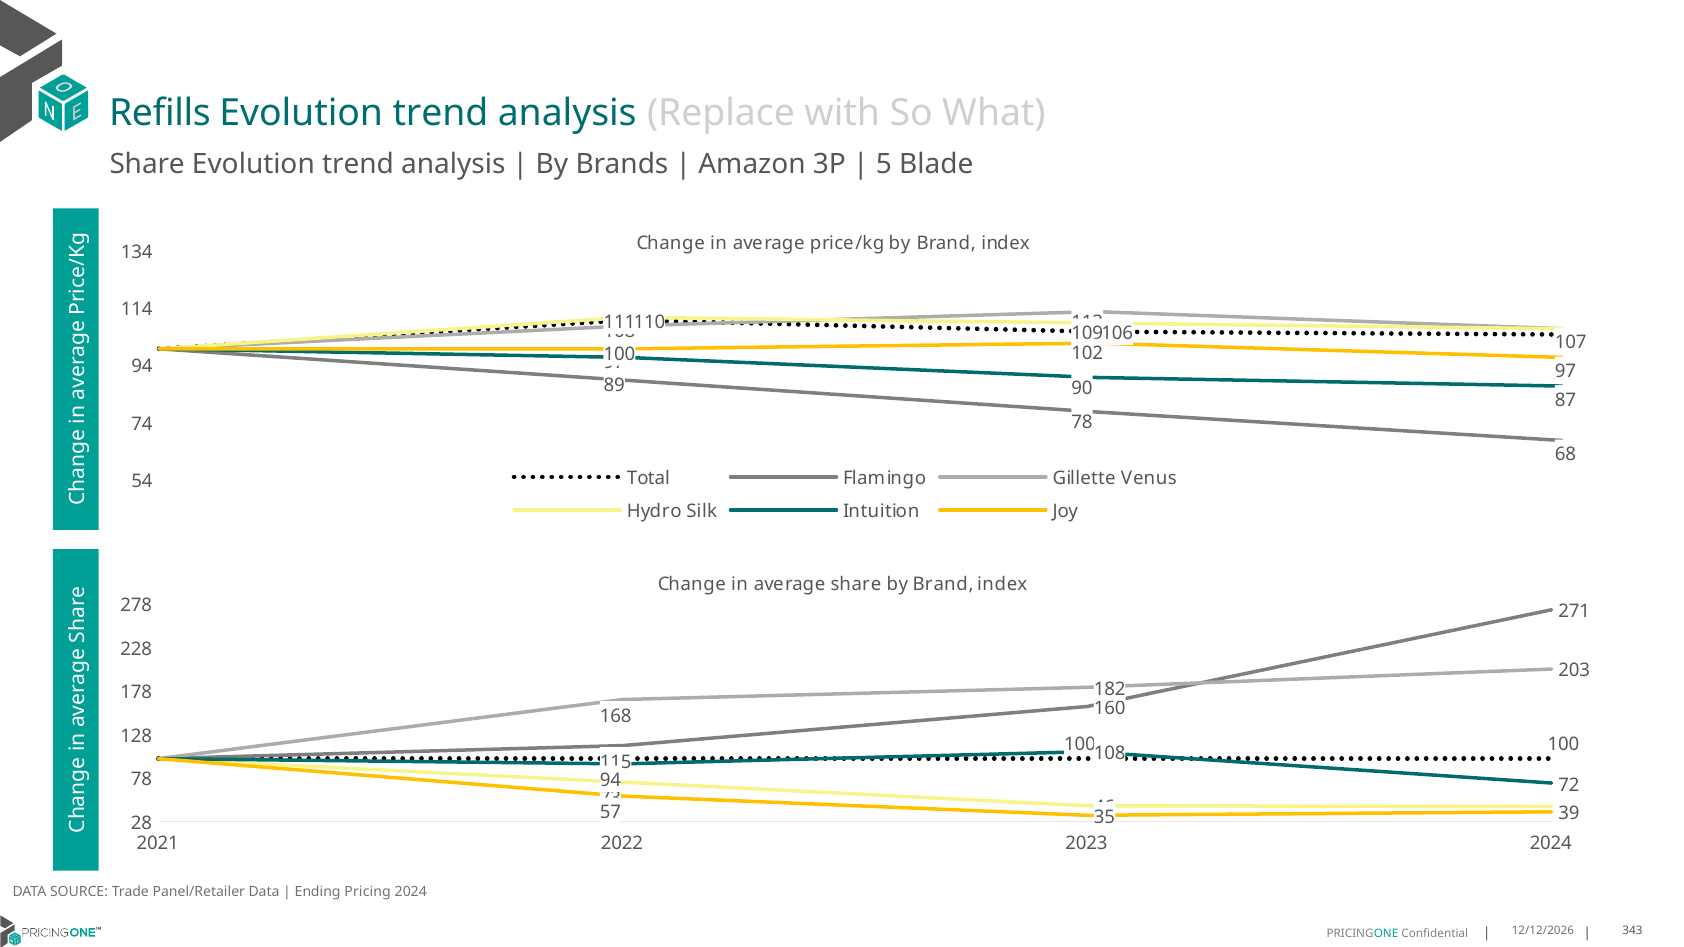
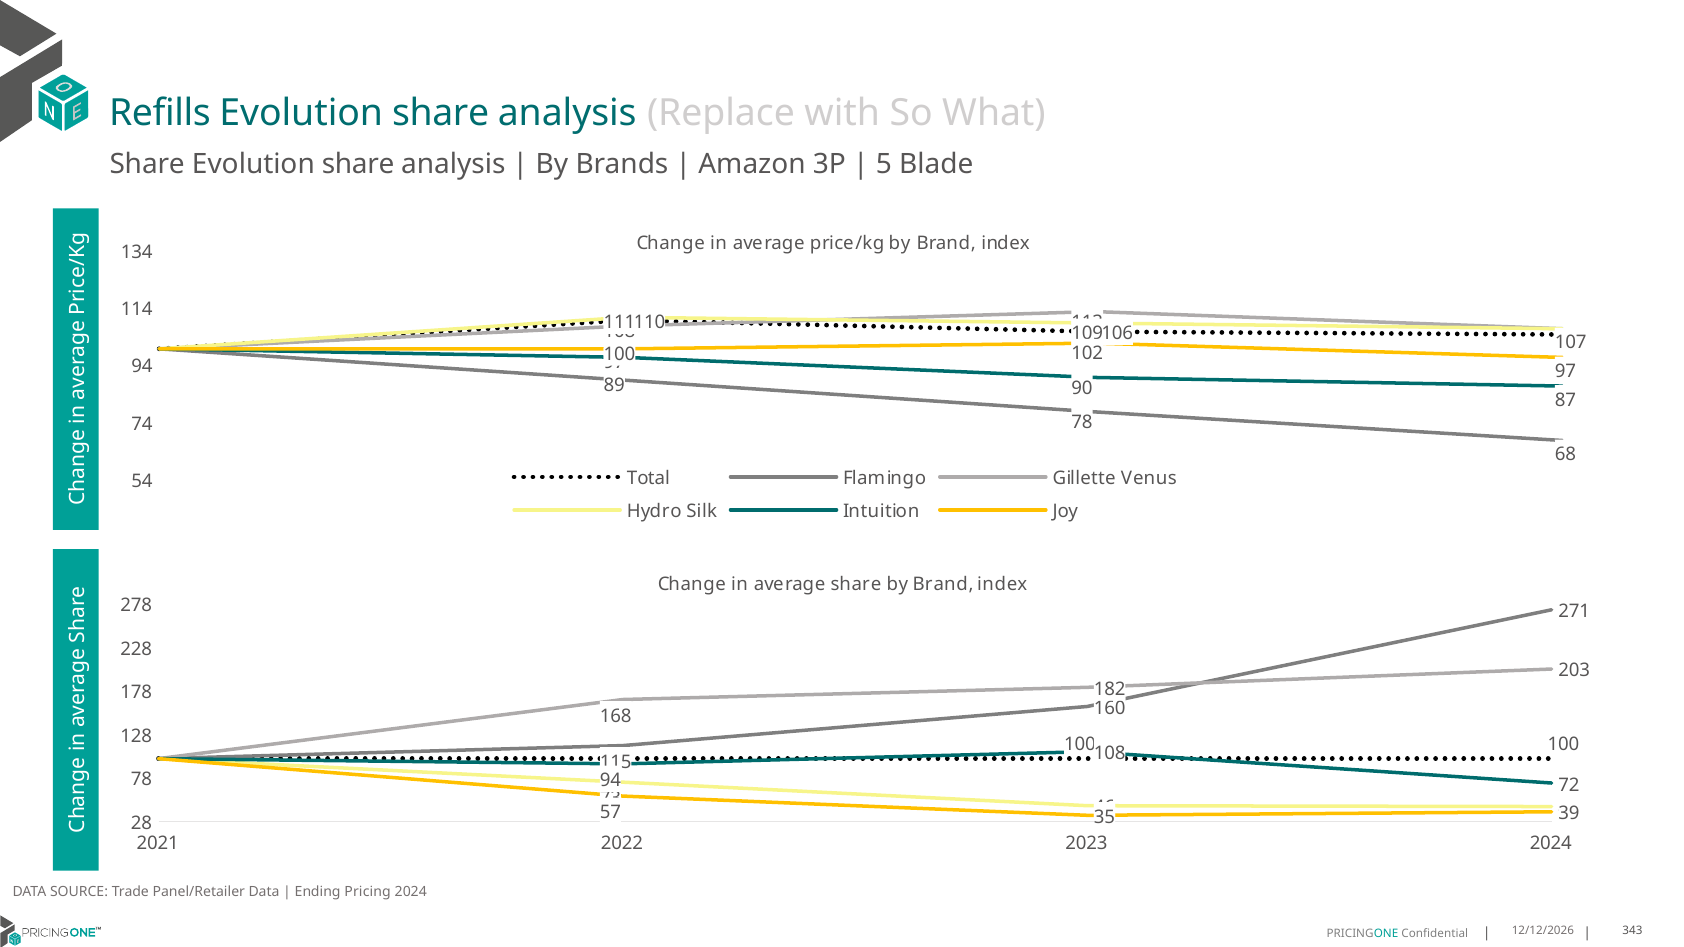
trend at (440, 113): trend -> share
Share Evolution trend: trend -> share
